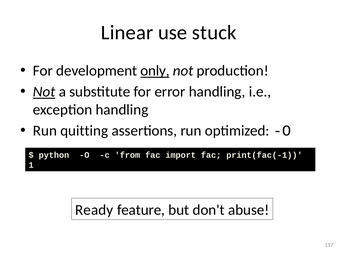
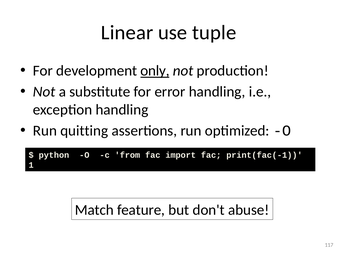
stuck: stuck -> tuple
Not at (44, 92) underline: present -> none
Ready: Ready -> Match
